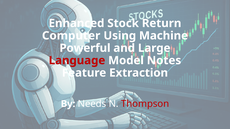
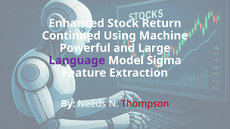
Computer: Computer -> Continued
Language colour: red -> purple
Notes: Notes -> Sigma
